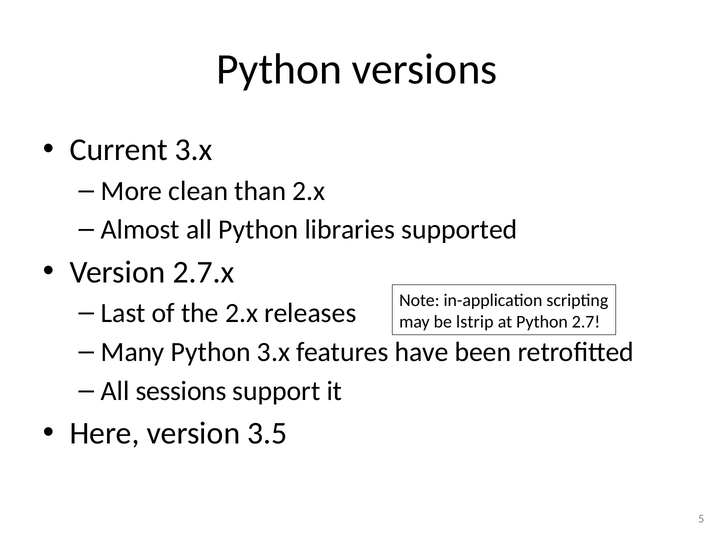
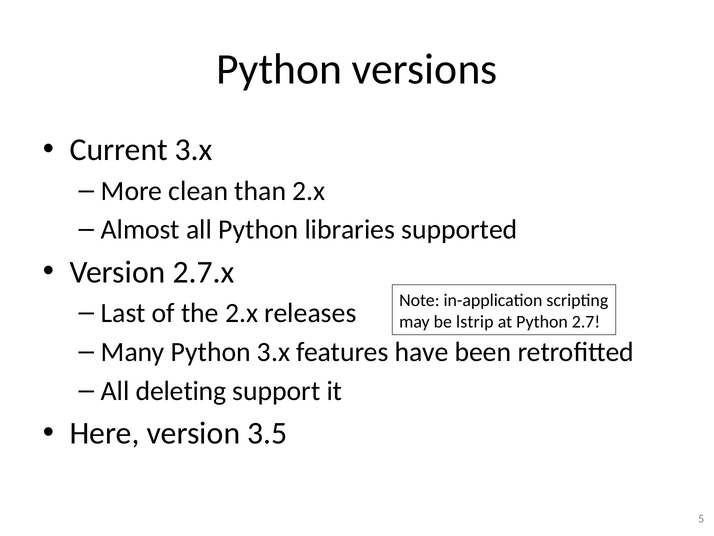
sessions: sessions -> deleting
